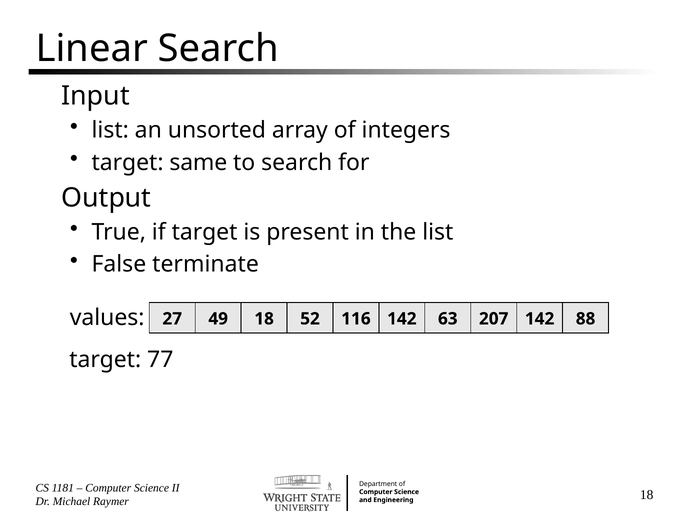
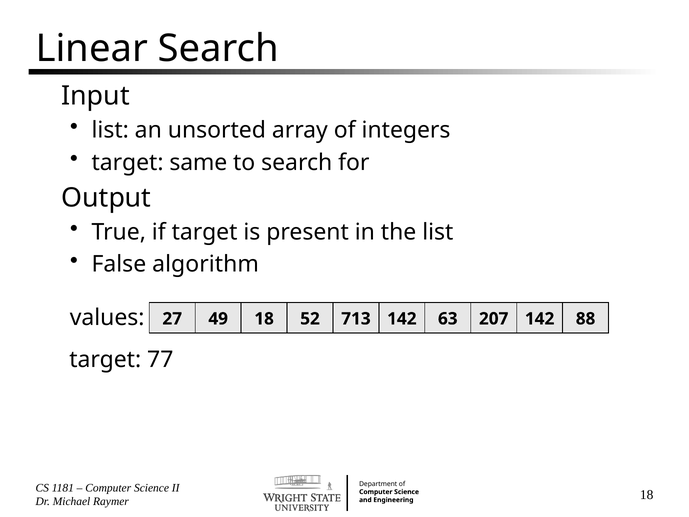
terminate: terminate -> algorithm
116: 116 -> 713
